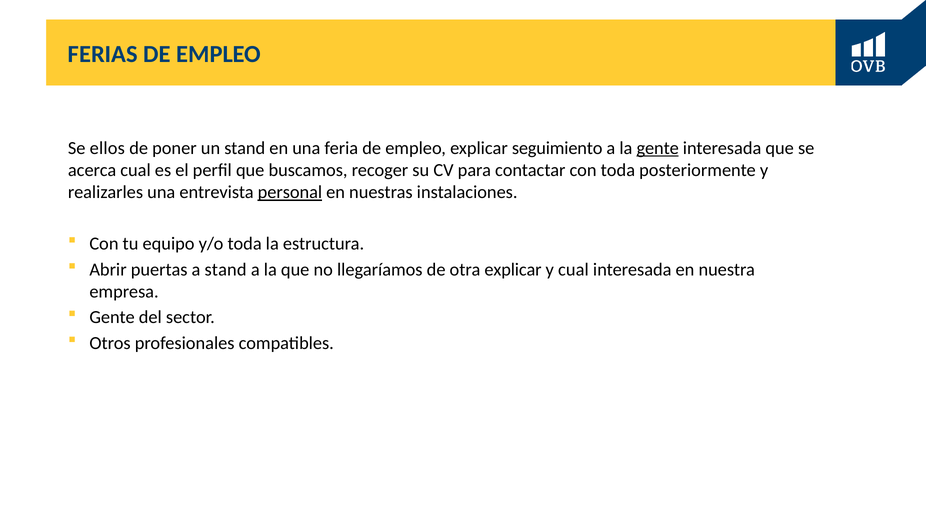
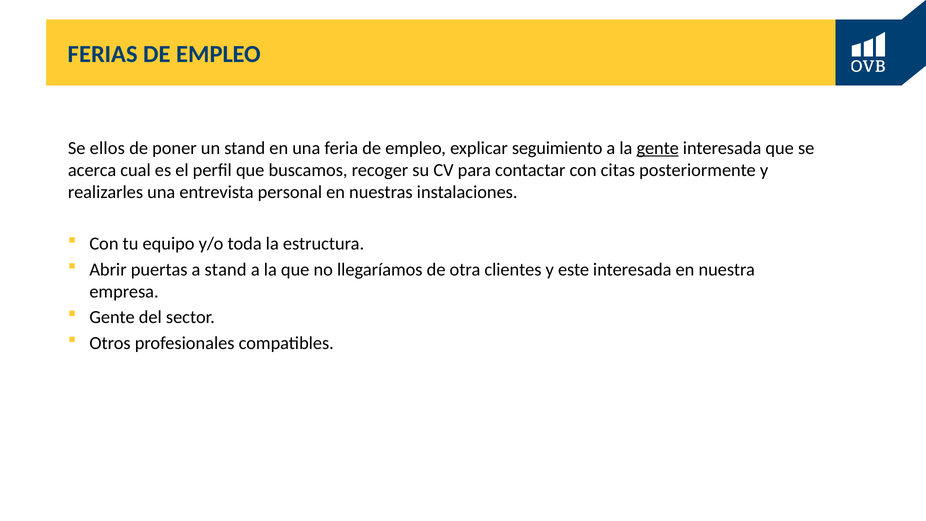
con toda: toda -> citas
personal underline: present -> none
otra explicar: explicar -> clientes
y cual: cual -> este
